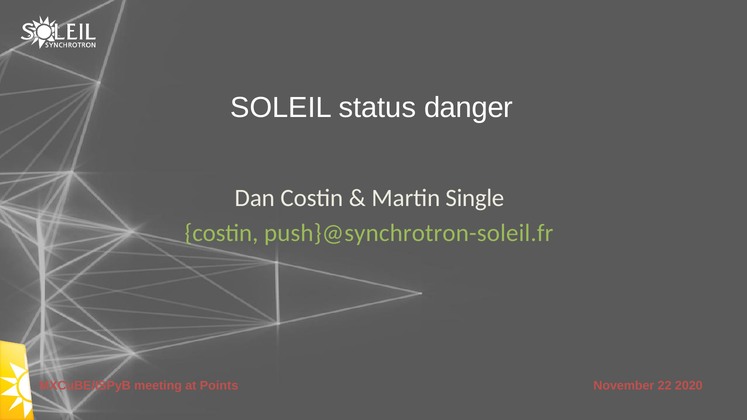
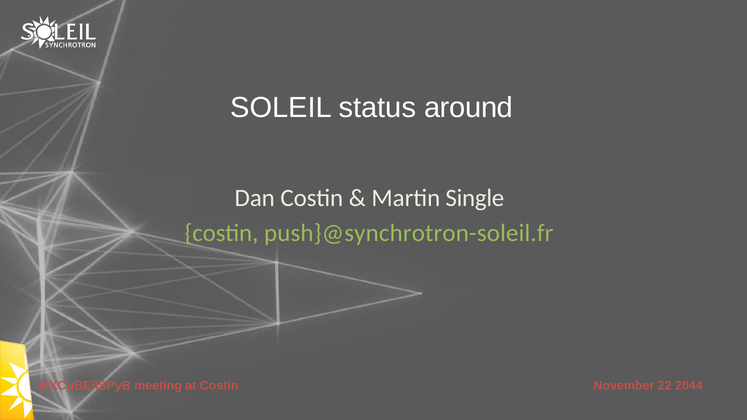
danger: danger -> around
at Points: Points -> Costin
2020: 2020 -> 2044
